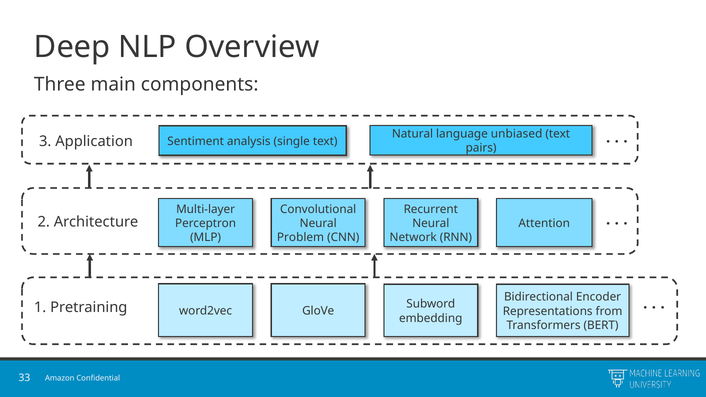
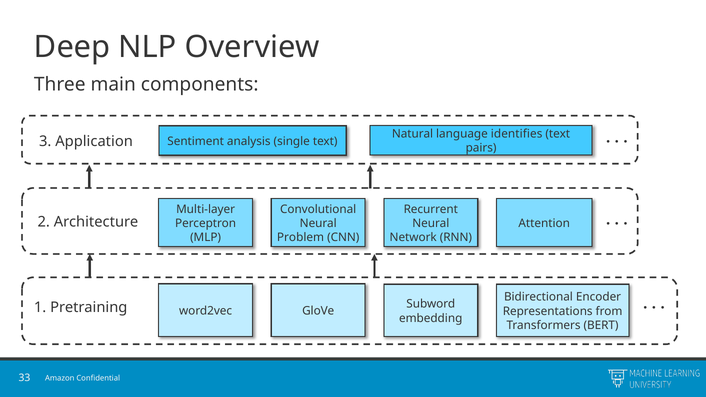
unbiased: unbiased -> identifies
